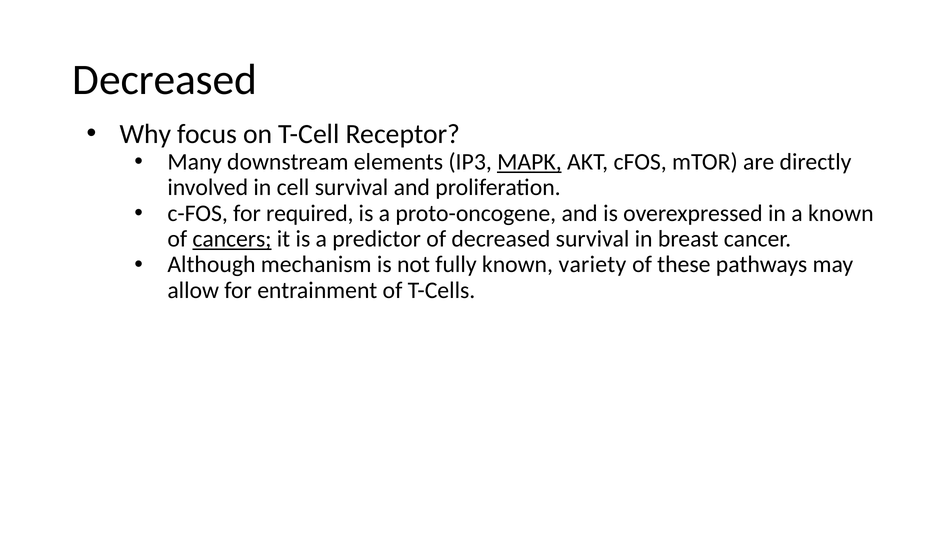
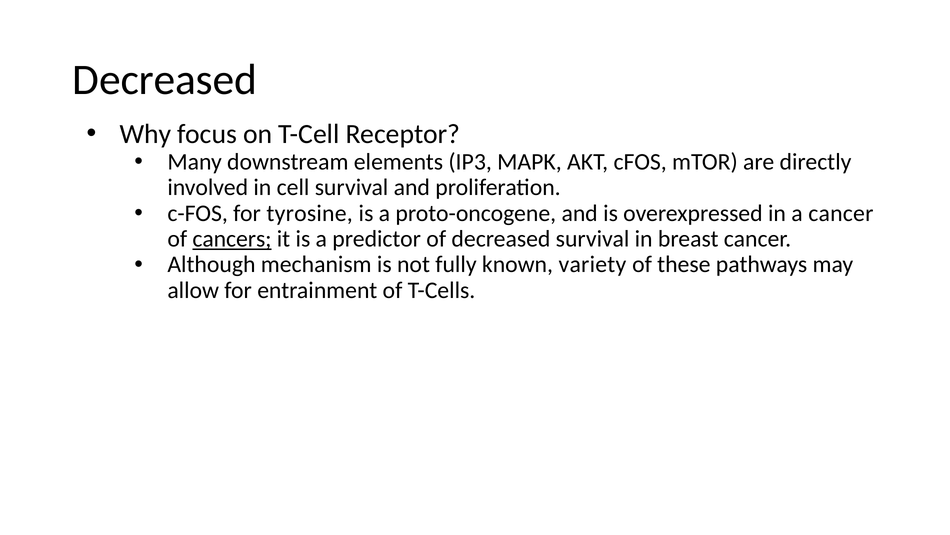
MAPK underline: present -> none
required: required -> tyrosine
a known: known -> cancer
